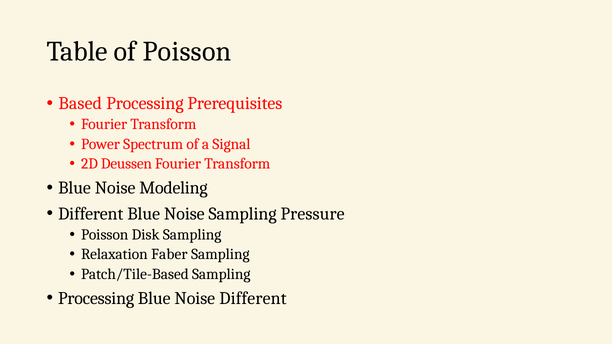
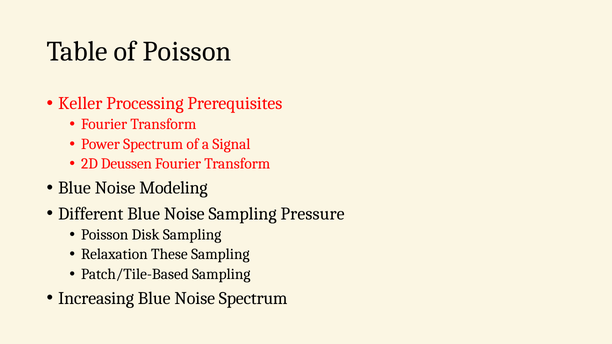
Based: Based -> Keller
Faber: Faber -> These
Processing at (96, 298): Processing -> Increasing
Noise Different: Different -> Spectrum
